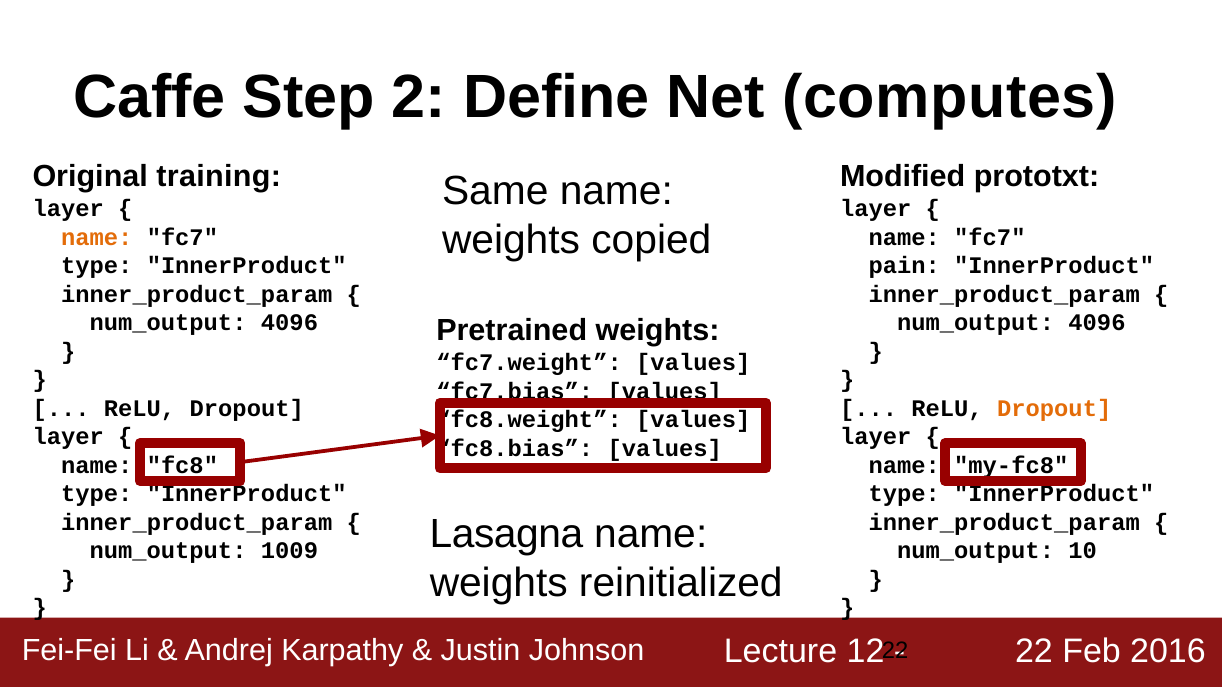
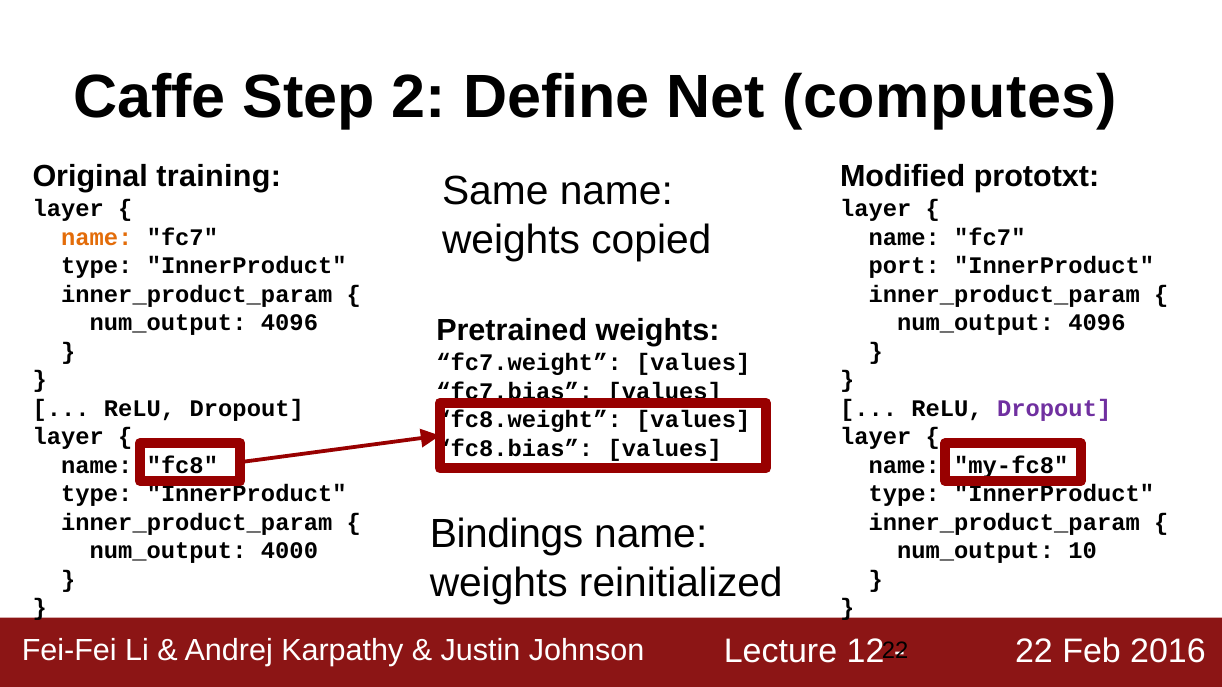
pain: pain -> port
Dropout at (1054, 409) colour: orange -> purple
Lasagna: Lasagna -> Bindings
1009: 1009 -> 4000
